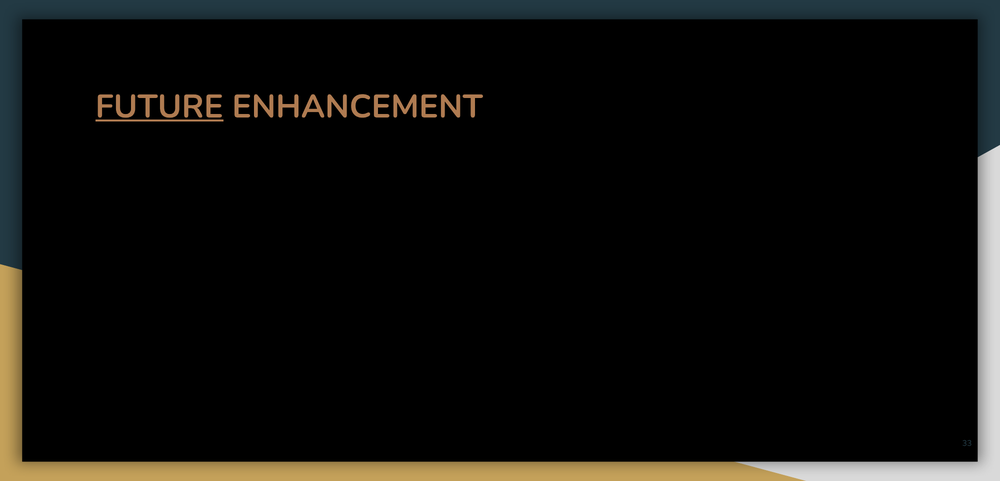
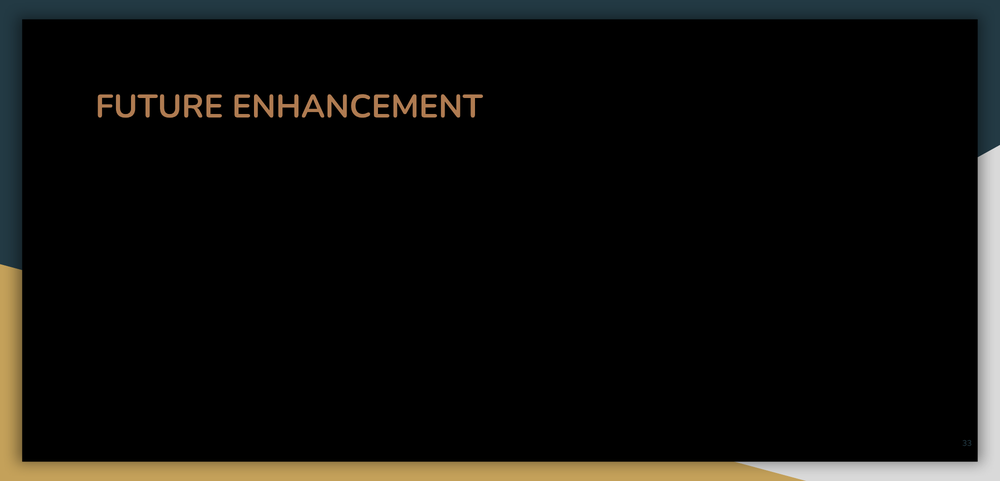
FUTURE at (159, 107) underline: present -> none
